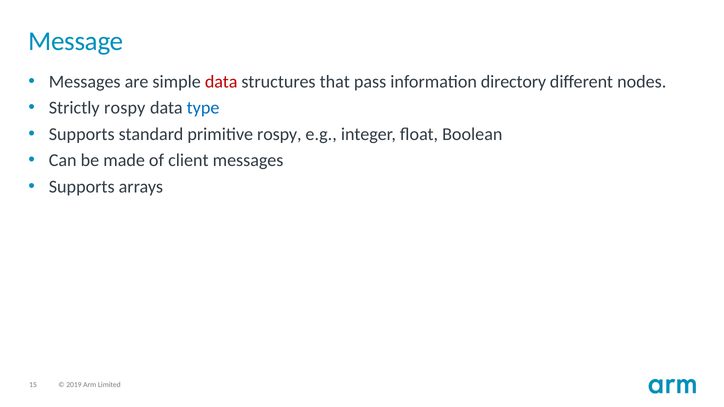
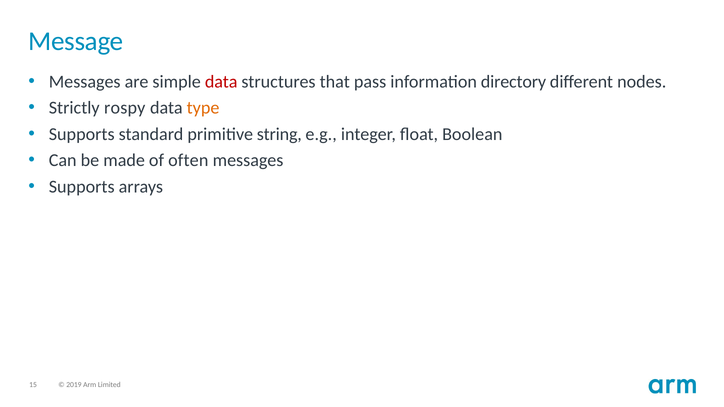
type colour: blue -> orange
primitive rospy: rospy -> string
client: client -> often
